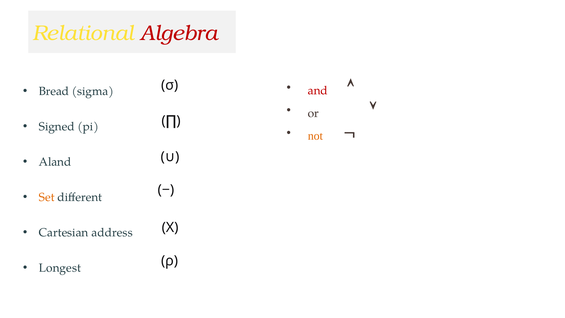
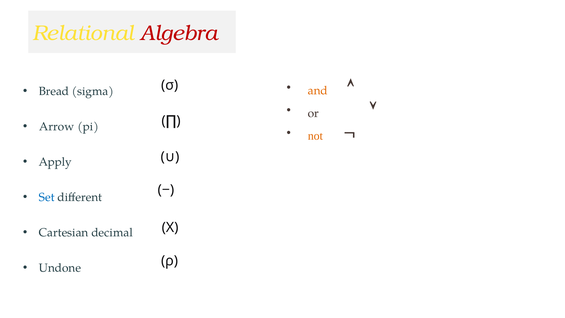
and colour: red -> orange
Signed: Signed -> Arrow
Aland: Aland -> Apply
Set colour: orange -> blue
address: address -> decimal
Longest: Longest -> Undone
